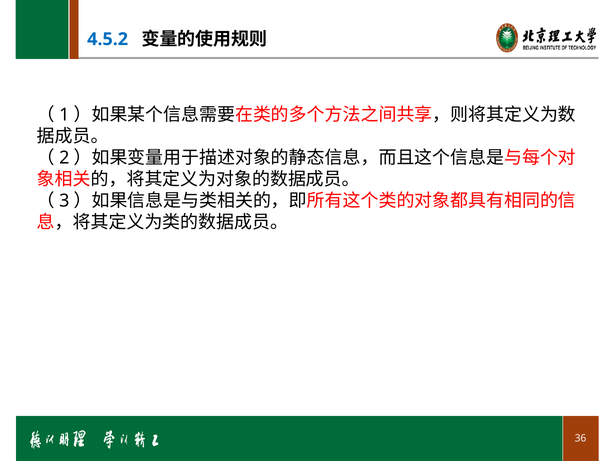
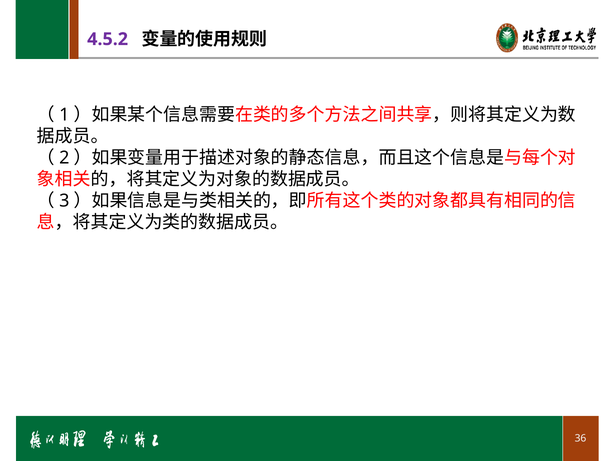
4.5.2 colour: blue -> purple
